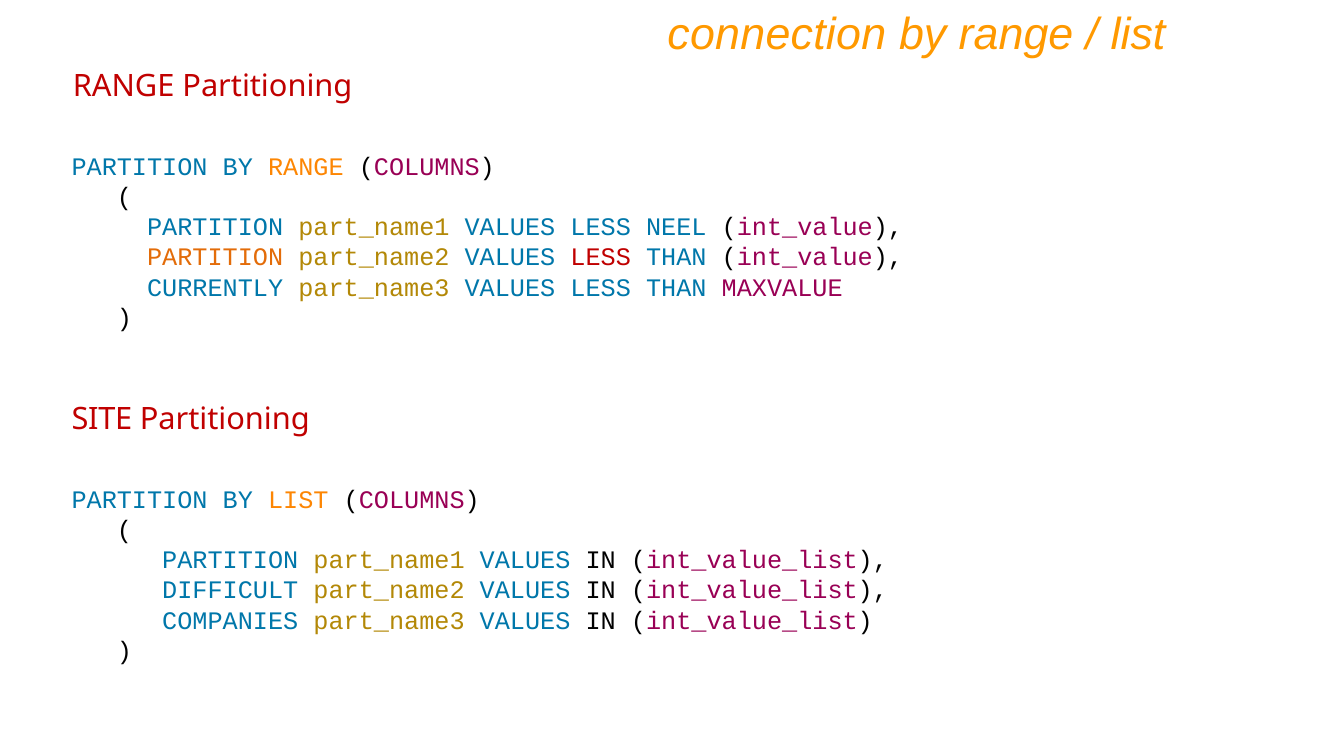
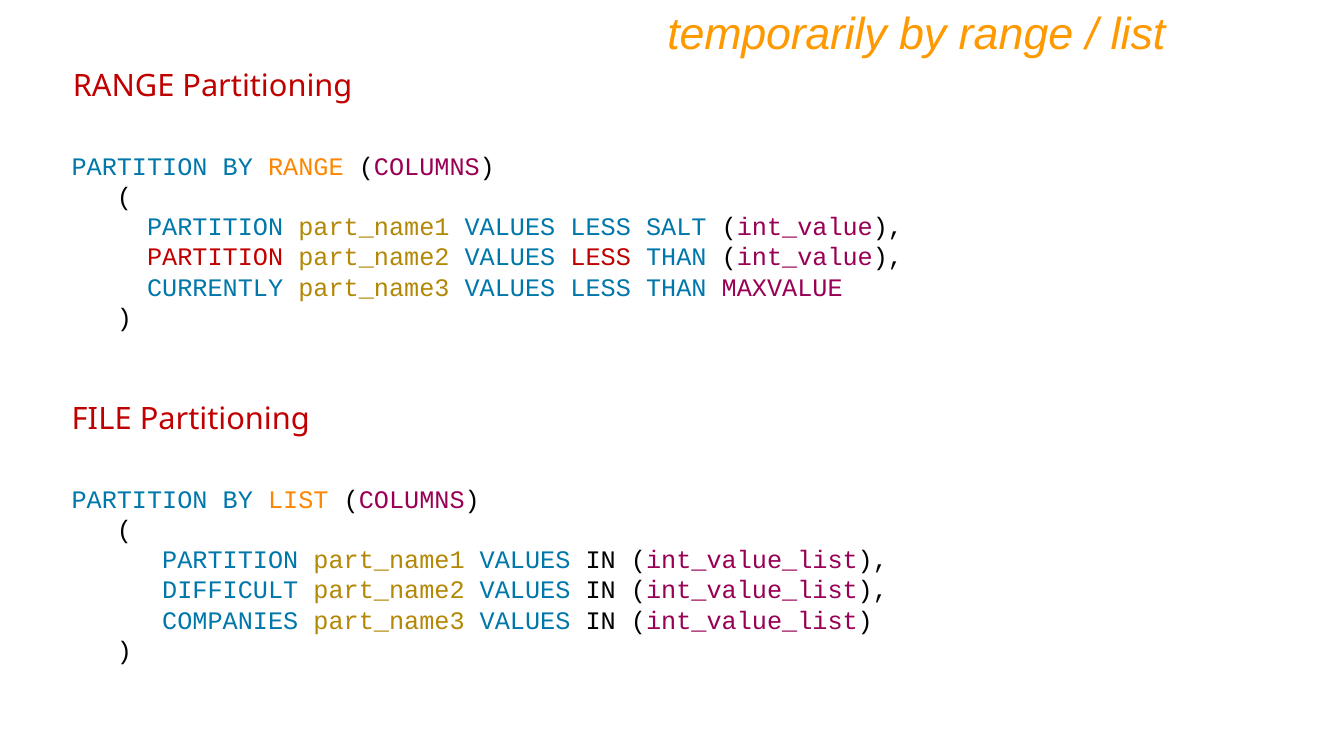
connection: connection -> temporarily
NEEL: NEEL -> SALT
PARTITION at (215, 257) colour: orange -> red
SITE: SITE -> FILE
